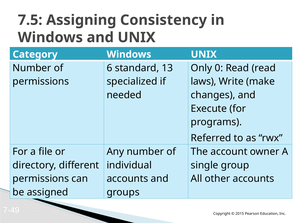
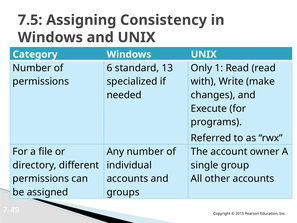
0: 0 -> 1
laws: laws -> with
